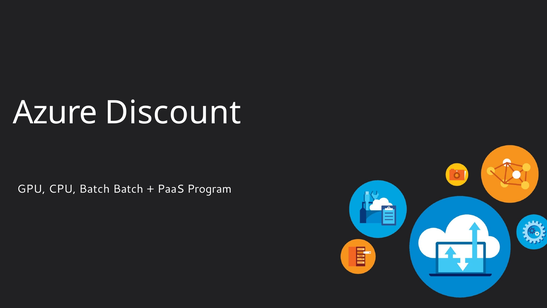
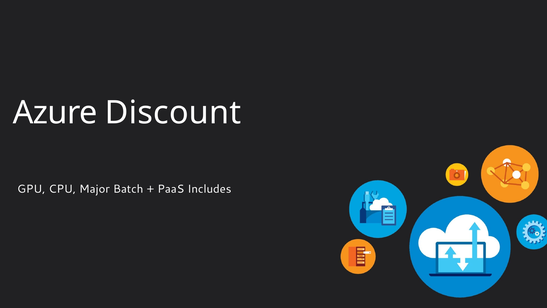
CPU Batch: Batch -> Major
Program: Program -> Includes
